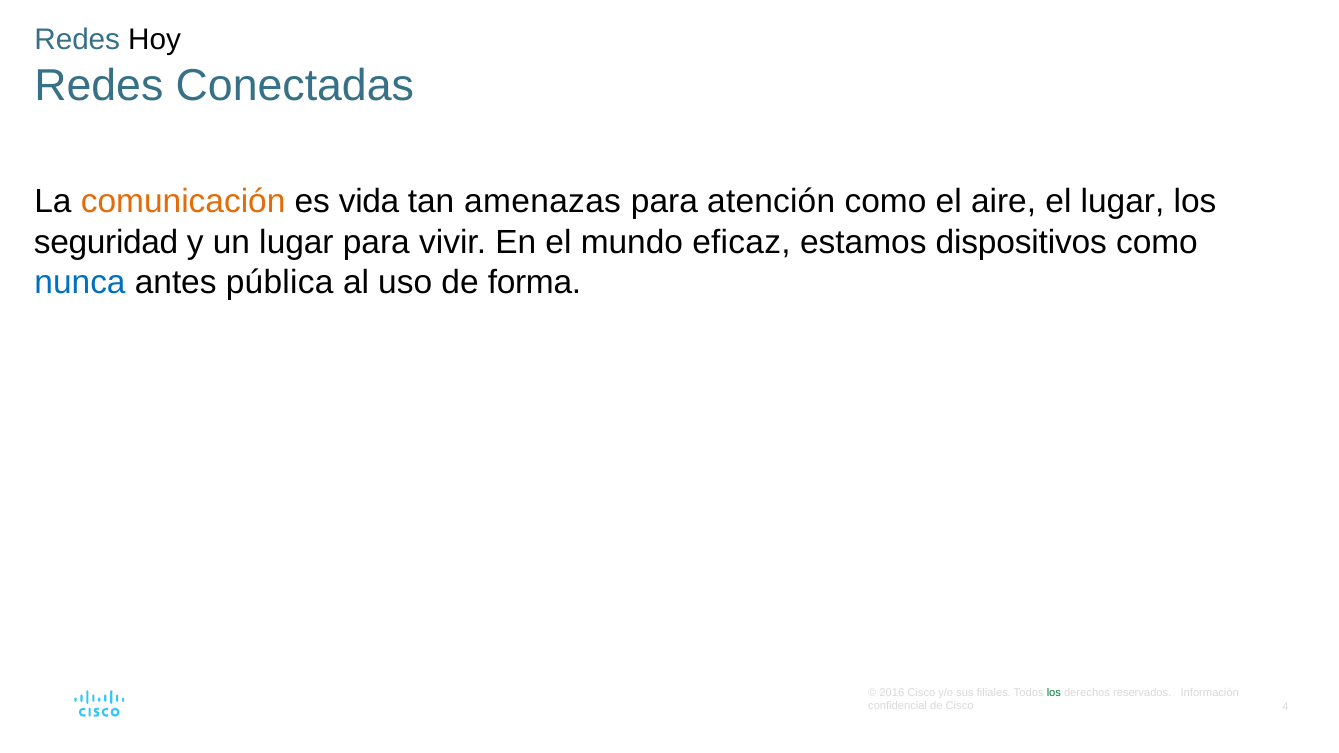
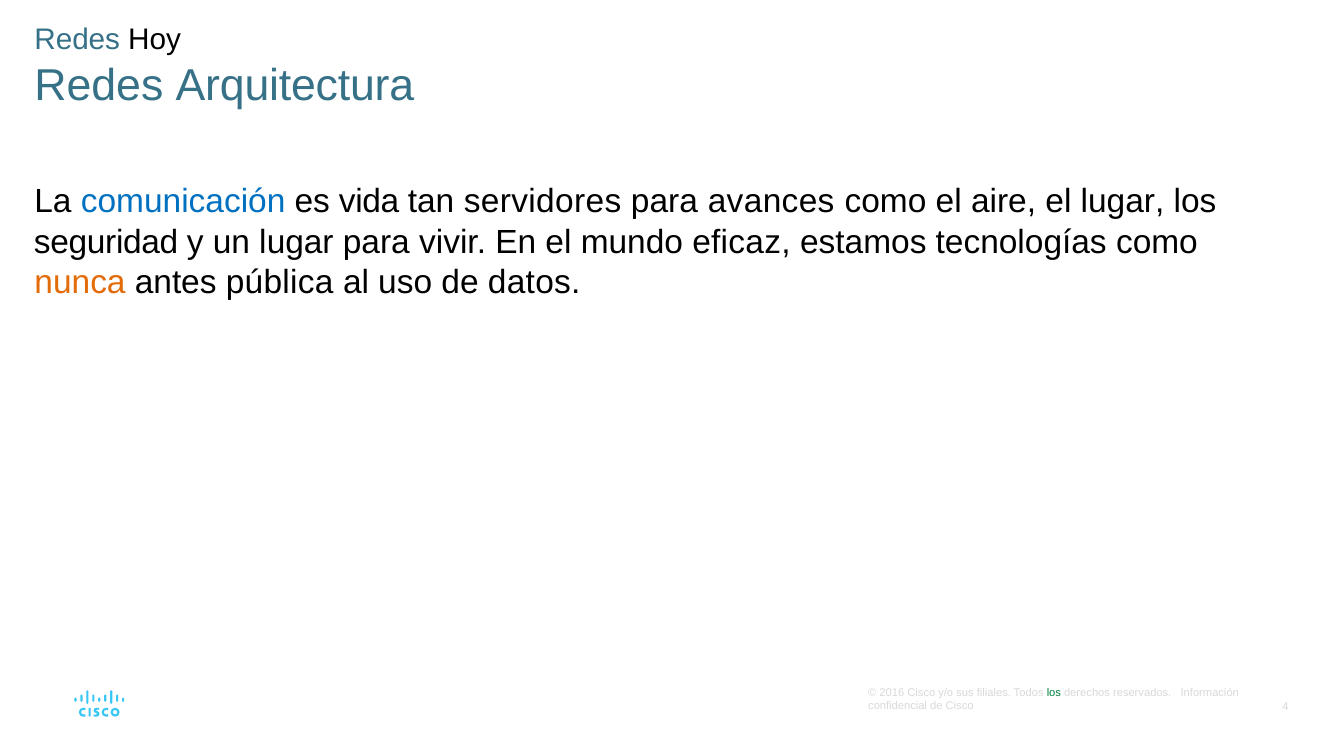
Conectadas: Conectadas -> Arquitectura
comunicación colour: orange -> blue
amenazas: amenazas -> servidores
atención: atención -> avances
dispositivos: dispositivos -> tecnologías
nunca colour: blue -> orange
forma: forma -> datos
